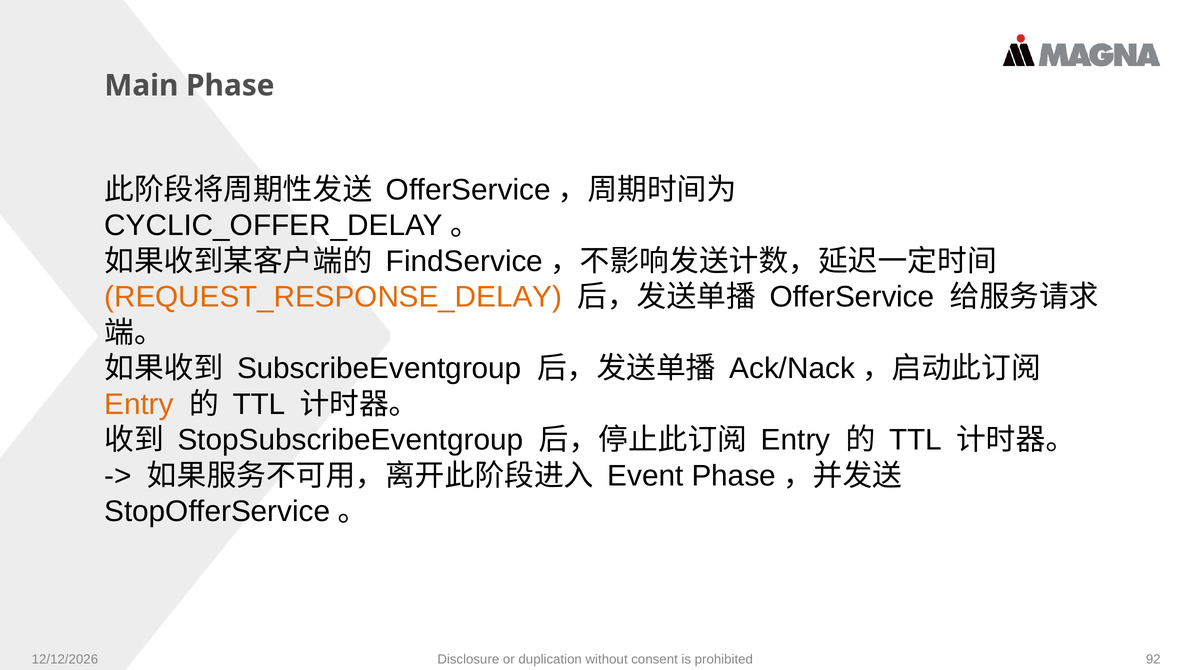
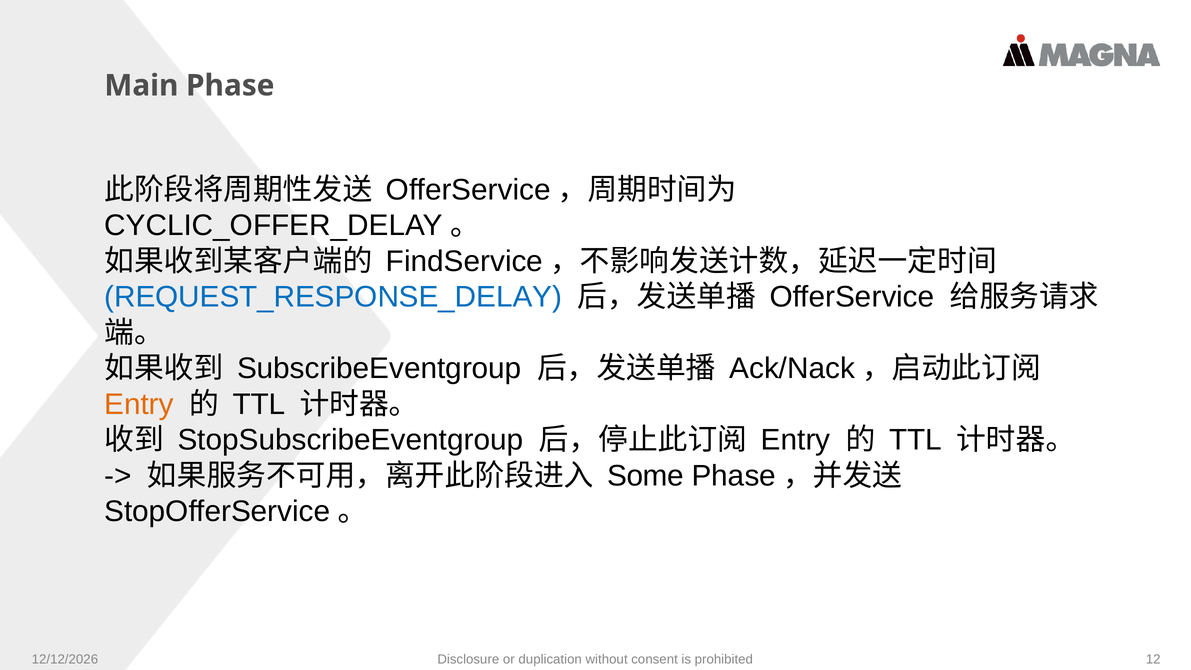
REQUEST_RESPONSE_DELAY colour: orange -> blue
Event: Event -> Some
92: 92 -> 12
